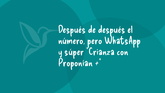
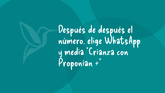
pero: pero -> elige
súper: súper -> media
